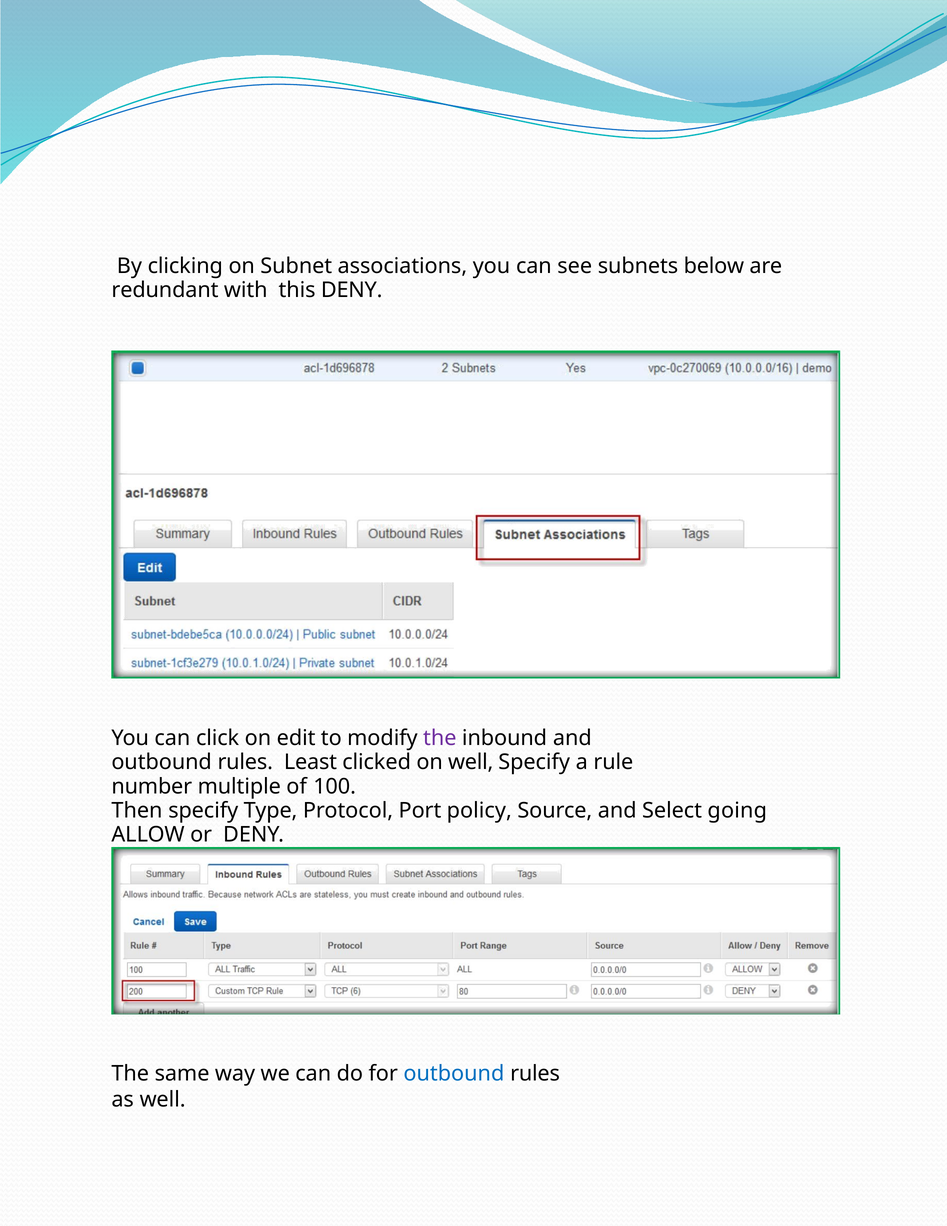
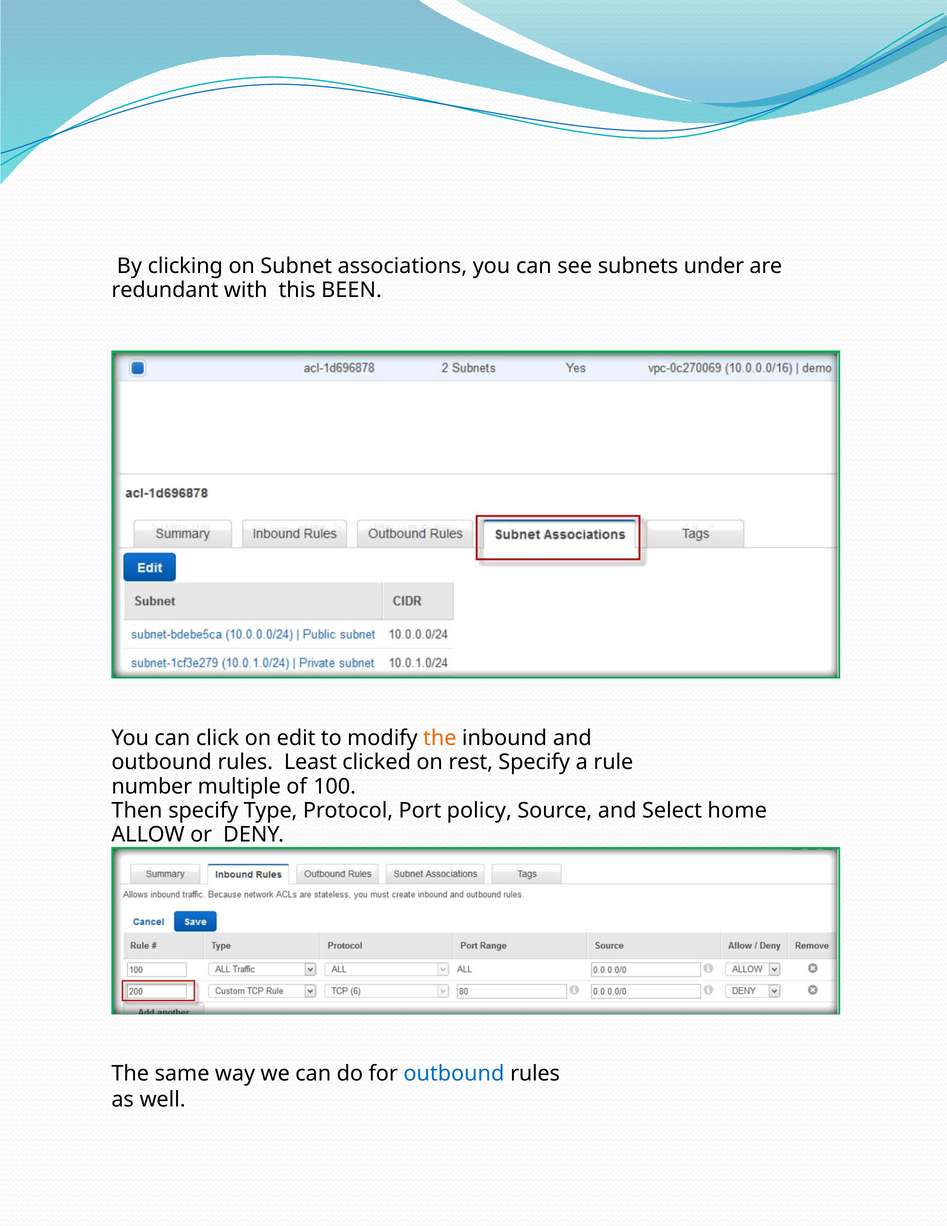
below: below -> under
this DENY: DENY -> BEEN
the at (440, 738) colour: purple -> orange
on well: well -> rest
going: going -> home
